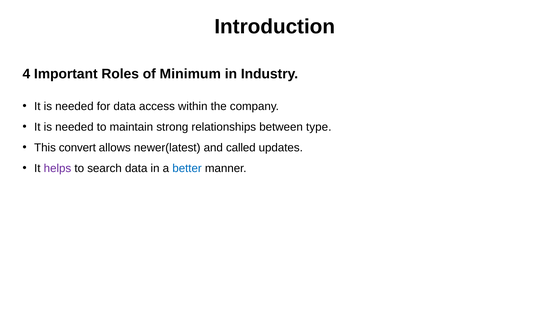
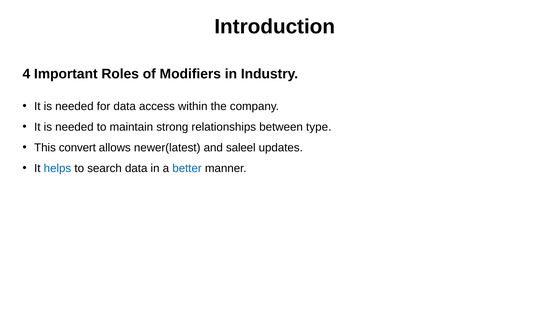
Minimum: Minimum -> Modifiers
called: called -> saleel
helps colour: purple -> blue
